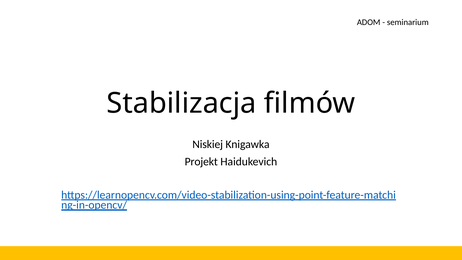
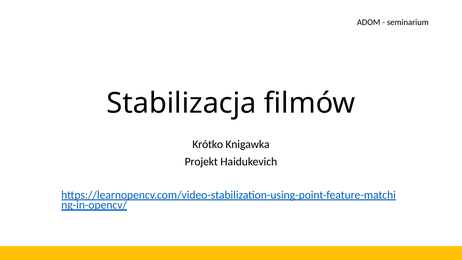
Niskiej: Niskiej -> Krótko
